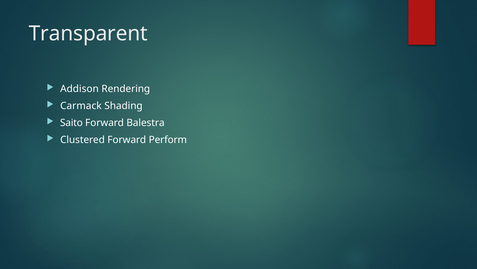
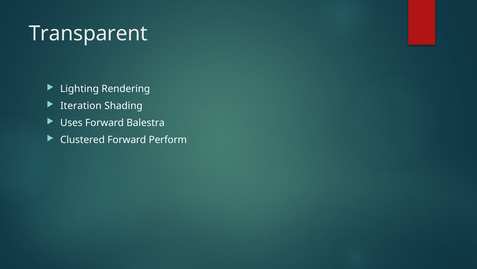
Addison: Addison -> Lighting
Carmack: Carmack -> Iteration
Saito: Saito -> Uses
